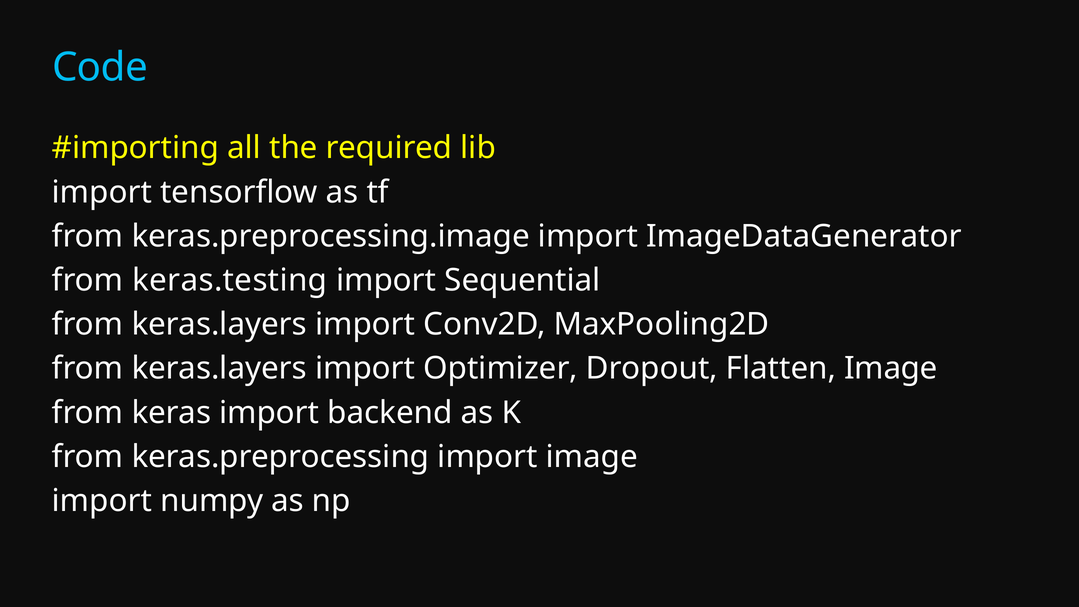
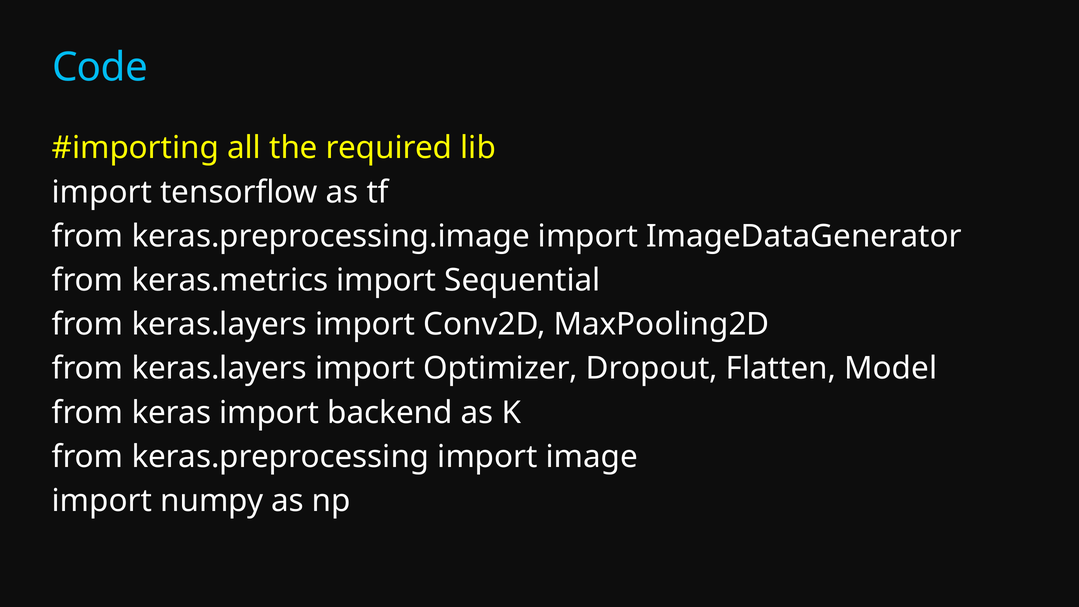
keras.testing: keras.testing -> keras.metrics
Flatten Image: Image -> Model
